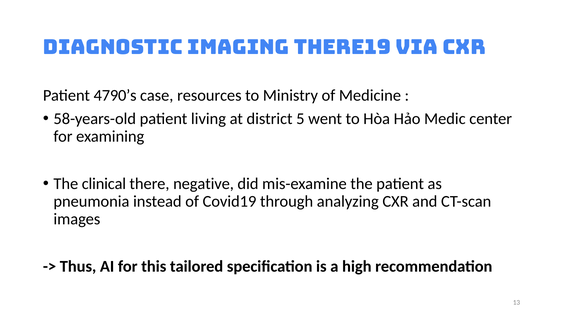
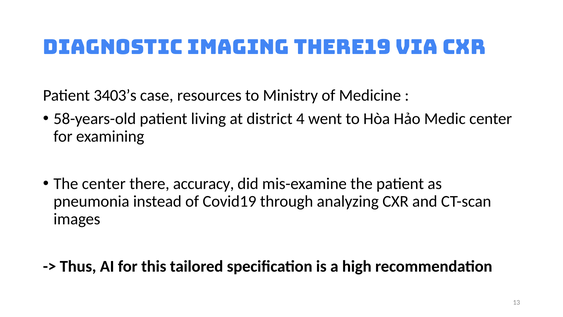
4790’s: 4790’s -> 3403’s
5: 5 -> 4
The clinical: clinical -> center
negative: negative -> accuracy
